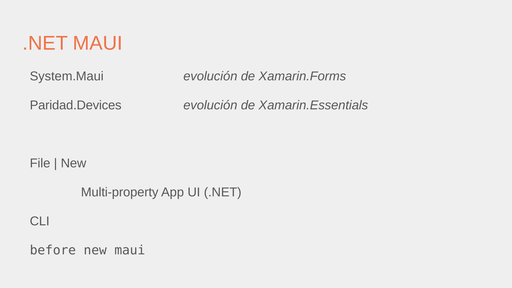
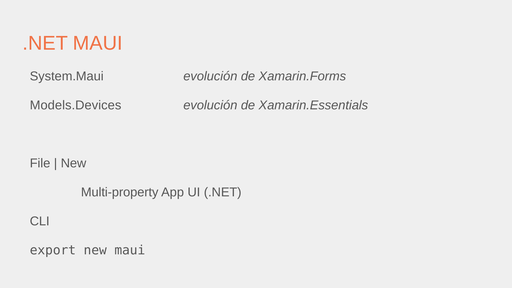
Paridad.Devices: Paridad.Devices -> Models.Devices
before: before -> export
